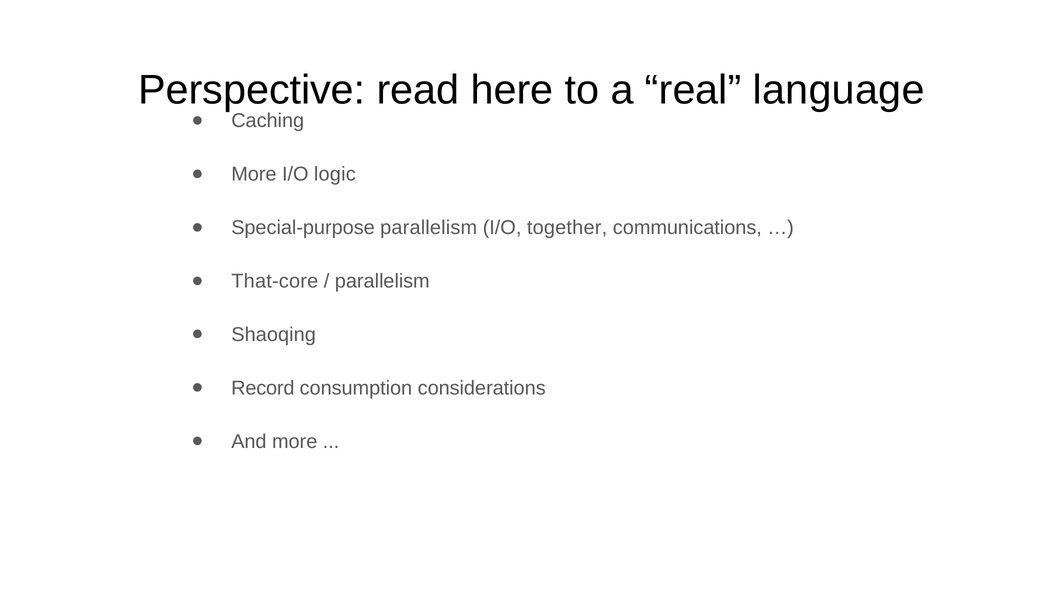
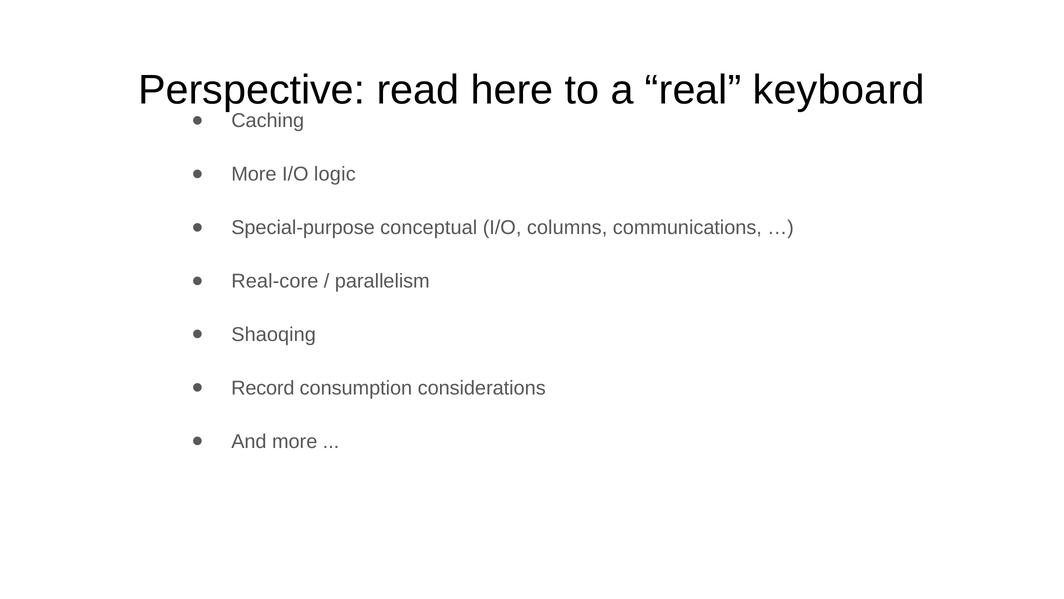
language: language -> keyboard
Special-purpose parallelism: parallelism -> conceptual
together: together -> columns
That-core: That-core -> Real-core
